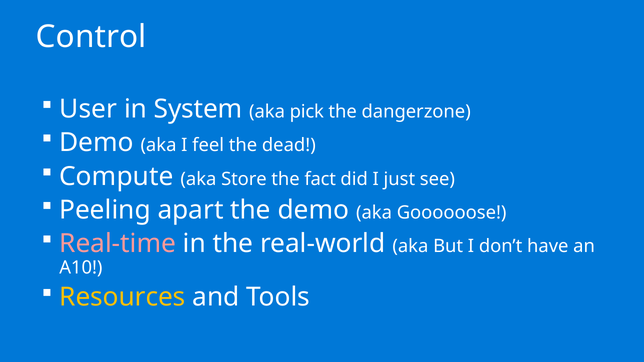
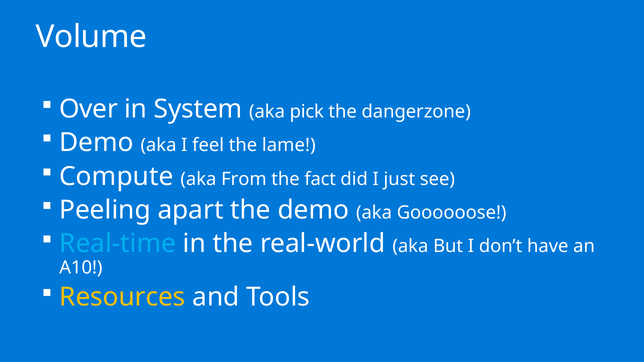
Control: Control -> Volume
User: User -> Over
dead: dead -> lame
Store: Store -> From
Real-time colour: pink -> light blue
